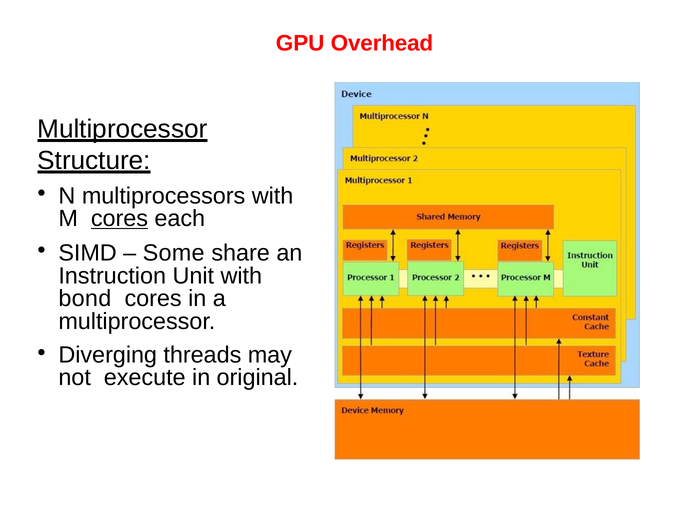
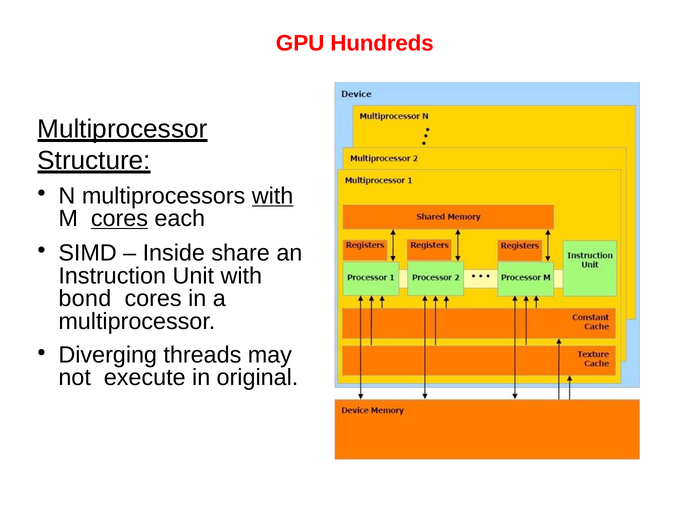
Overhead: Overhead -> Hundreds
with at (273, 196) underline: none -> present
Some: Some -> Inside
